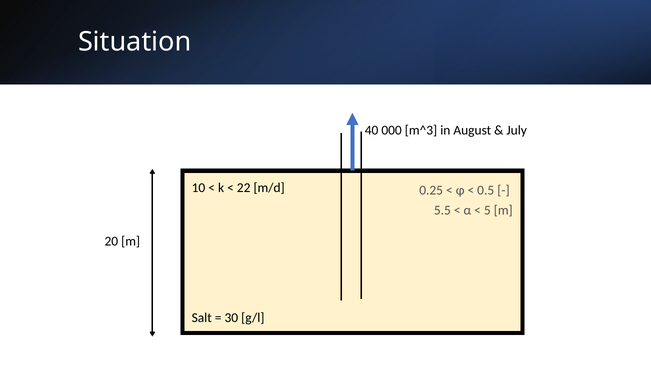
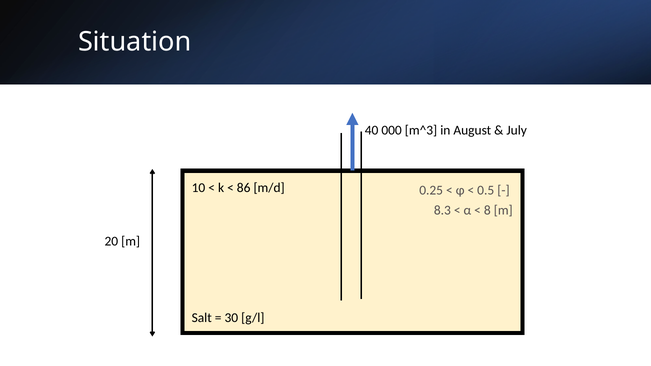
22: 22 -> 86
5.5: 5.5 -> 8.3
5: 5 -> 8
